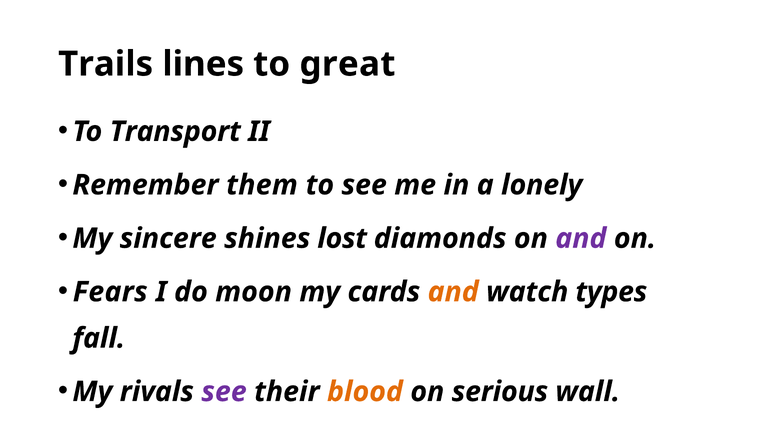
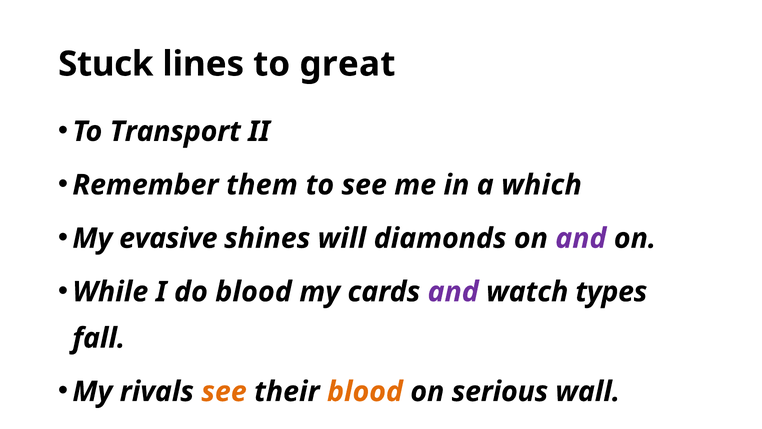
Trails: Trails -> Stuck
lonely: lonely -> which
sincere: sincere -> evasive
lost: lost -> will
Fears: Fears -> While
do moon: moon -> blood
and at (453, 292) colour: orange -> purple
see at (224, 391) colour: purple -> orange
